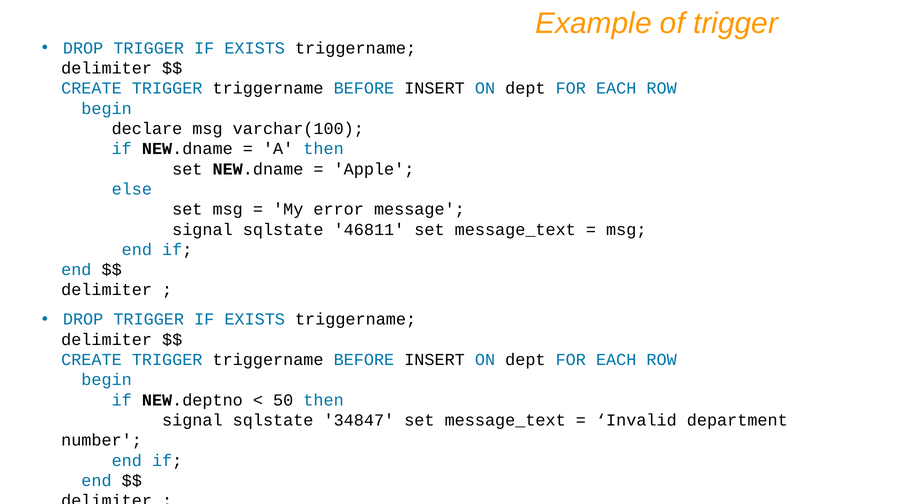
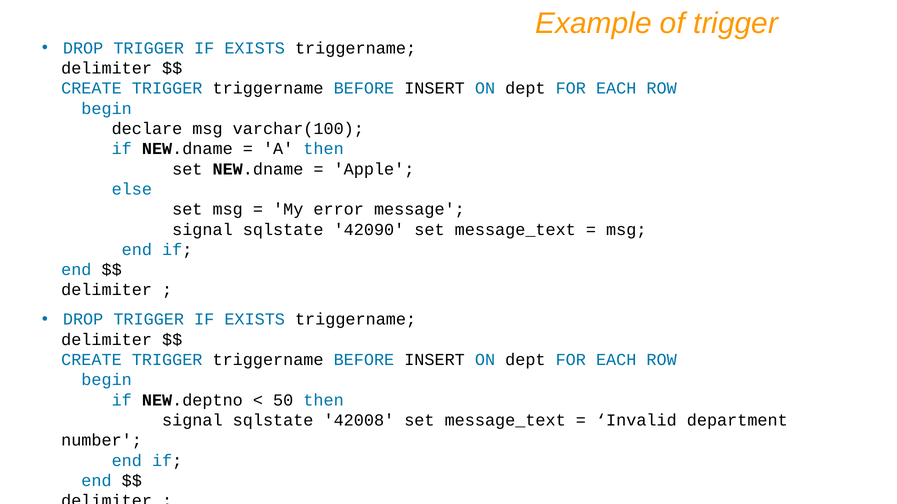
46811: 46811 -> 42090
34847: 34847 -> 42008
